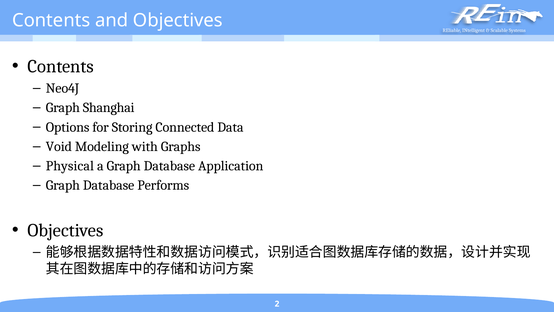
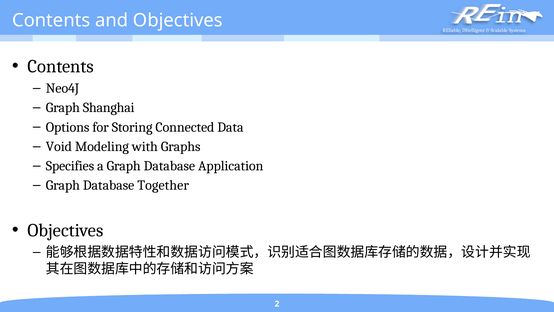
Physical: Physical -> Specifies
Performs: Performs -> Together
